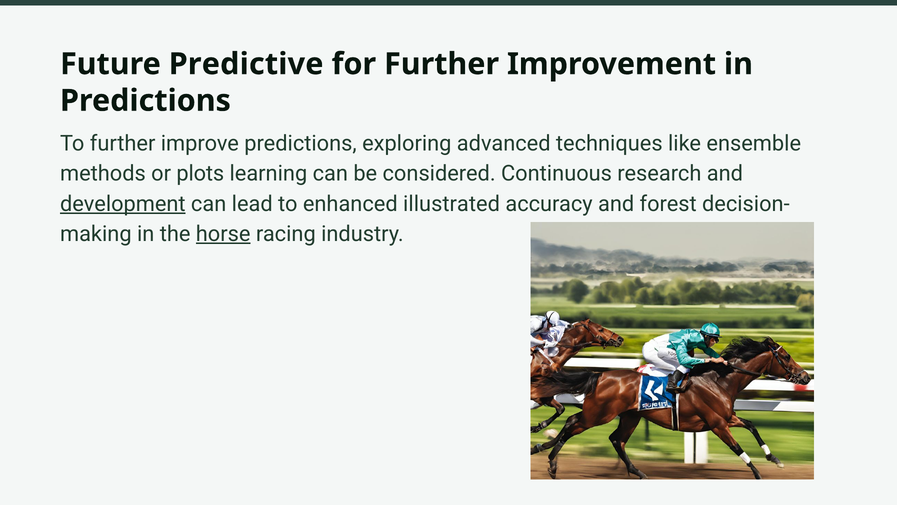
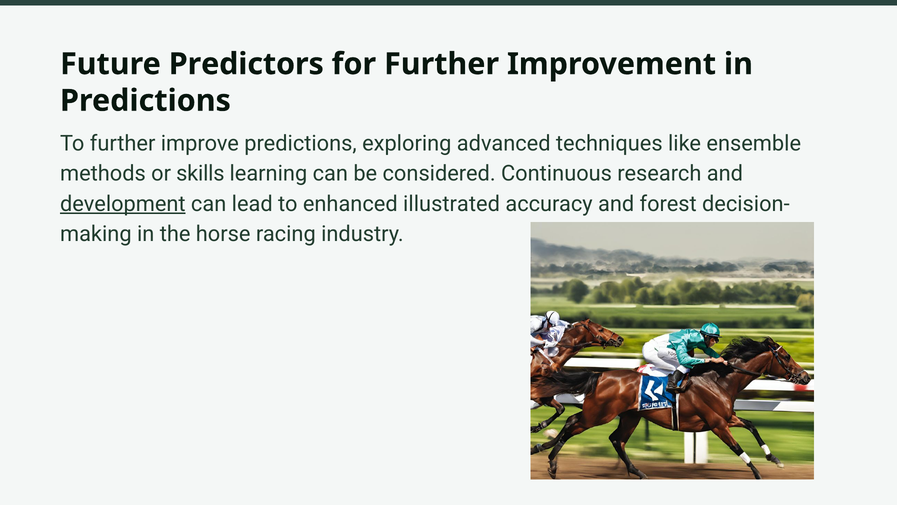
Predictive: Predictive -> Predictors
plots: plots -> skills
horse underline: present -> none
